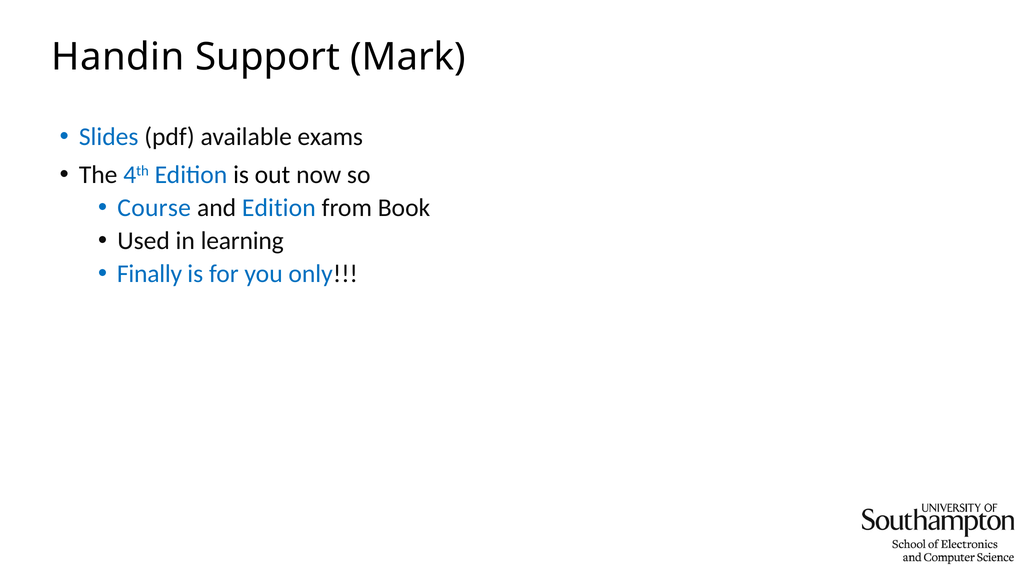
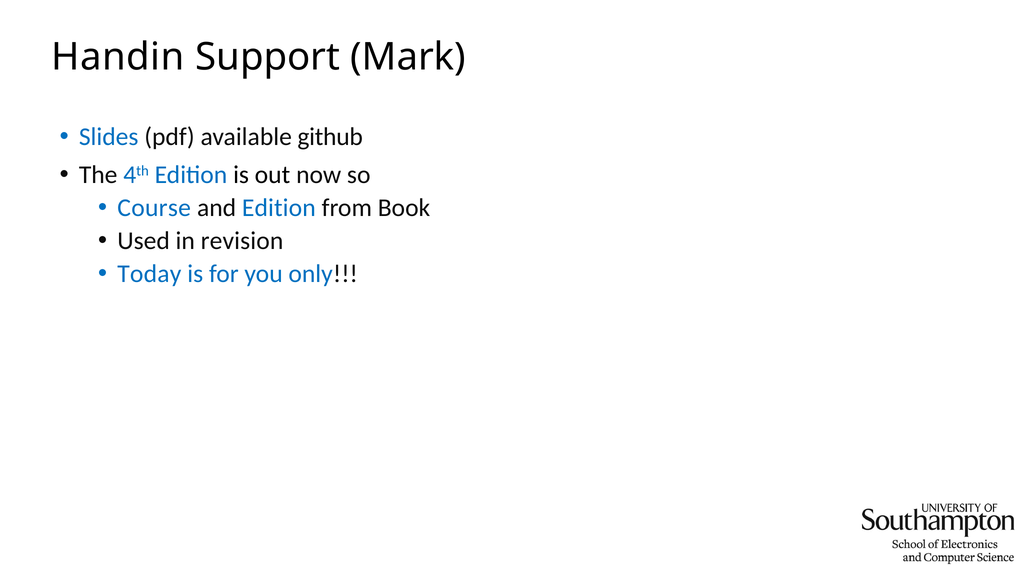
exams: exams -> github
learning: learning -> revision
Finally: Finally -> Today
